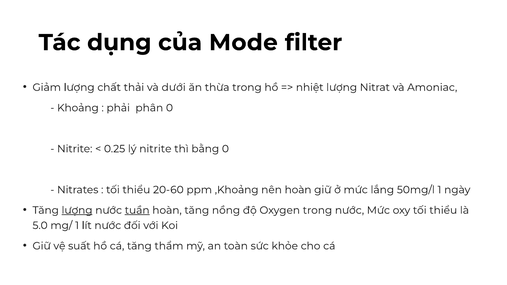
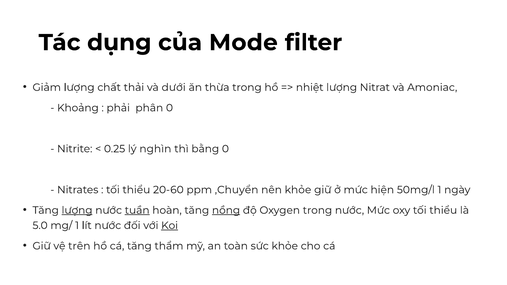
lý nitrite: nitrite -> nghìn
,Khoảng: ,Khoảng -> ,Chuyển
nên hoàn: hoàn -> khỏe
lắng: lắng -> hiện
nồng underline: none -> present
Koi underline: none -> present
suất: suất -> trên
